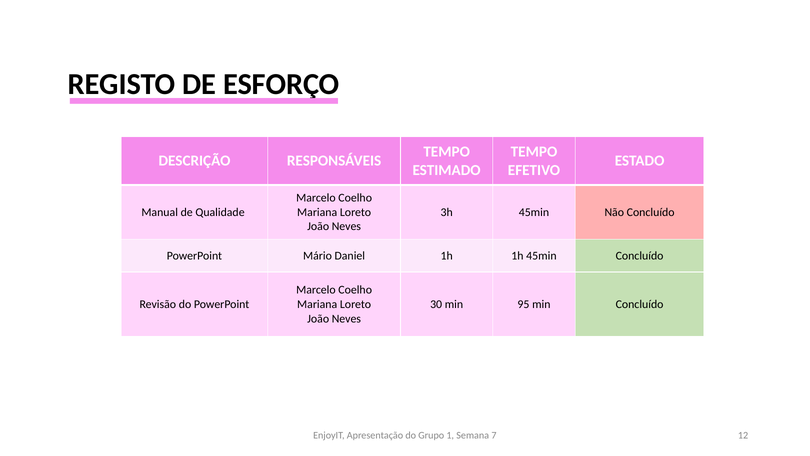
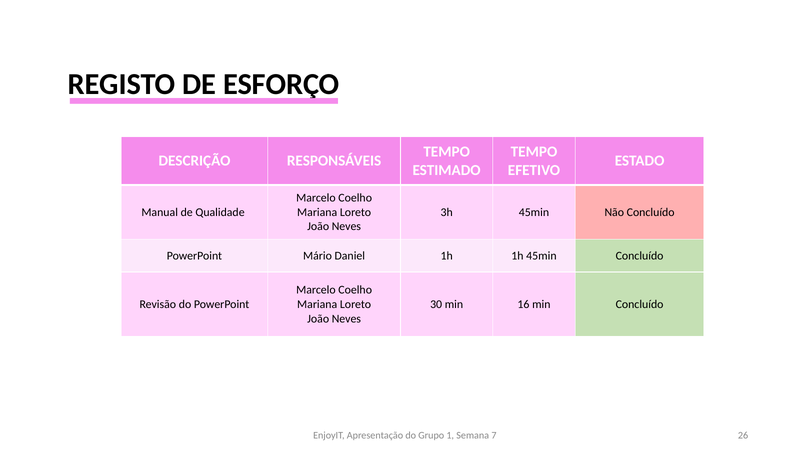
95: 95 -> 16
12: 12 -> 26
